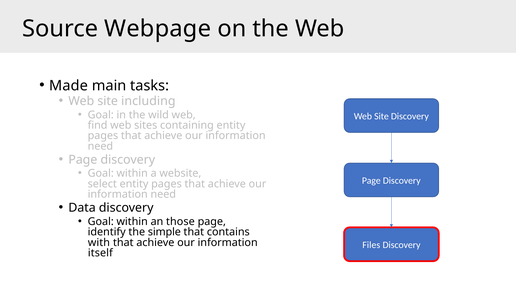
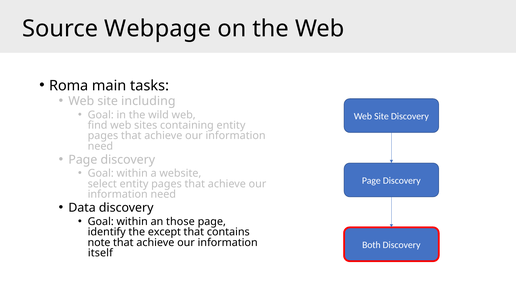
Made: Made -> Roma
simple: simple -> except
with: with -> note
Files: Files -> Both
